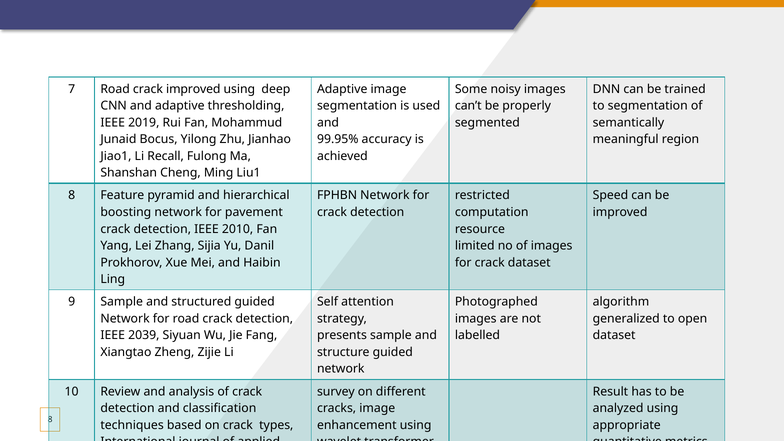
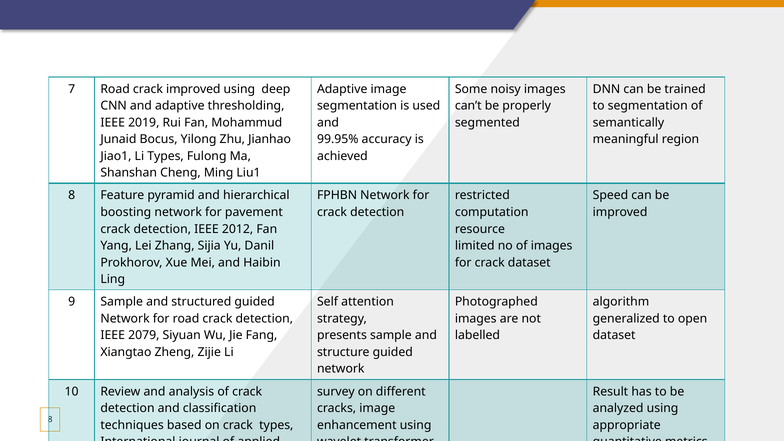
Li Recall: Recall -> Types
2010: 2010 -> 2012
2039: 2039 -> 2079
